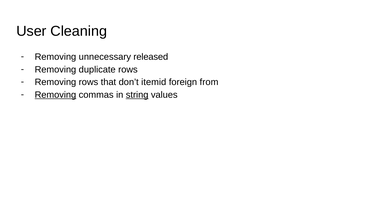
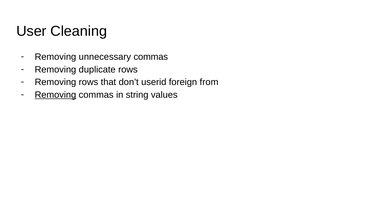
unnecessary released: released -> commas
itemid: itemid -> userid
string underline: present -> none
